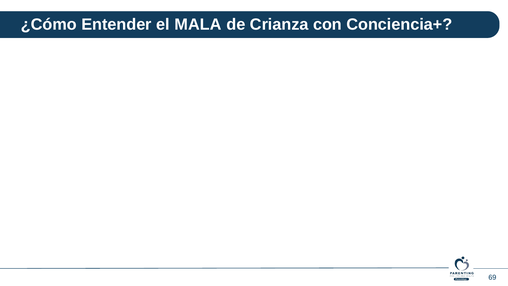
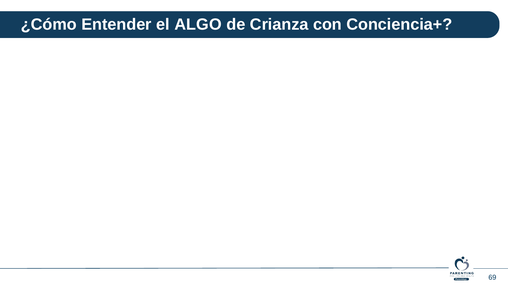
MALA: MALA -> ALGO
